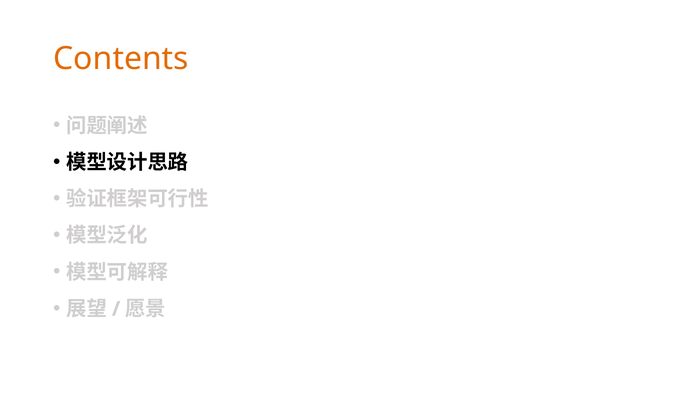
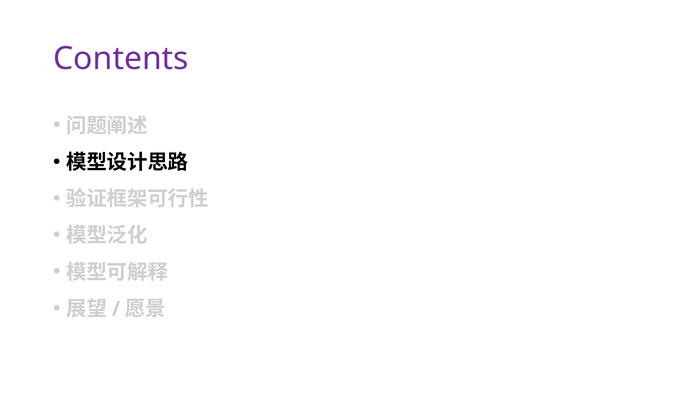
Contents colour: orange -> purple
